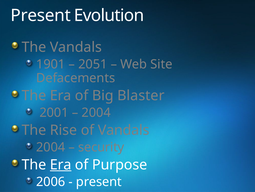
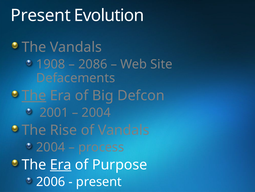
1901: 1901 -> 1908
2051: 2051 -> 2086
The at (34, 95) underline: none -> present
Blaster: Blaster -> Defcon
security: security -> process
